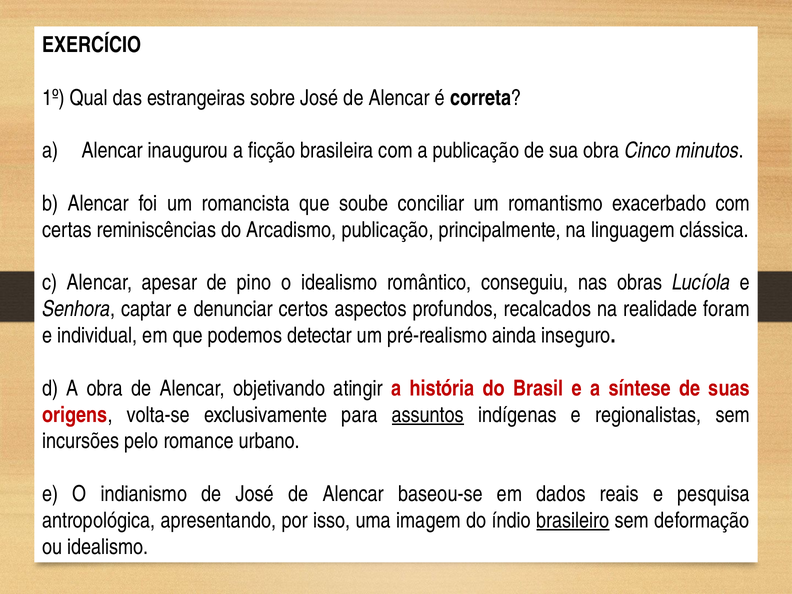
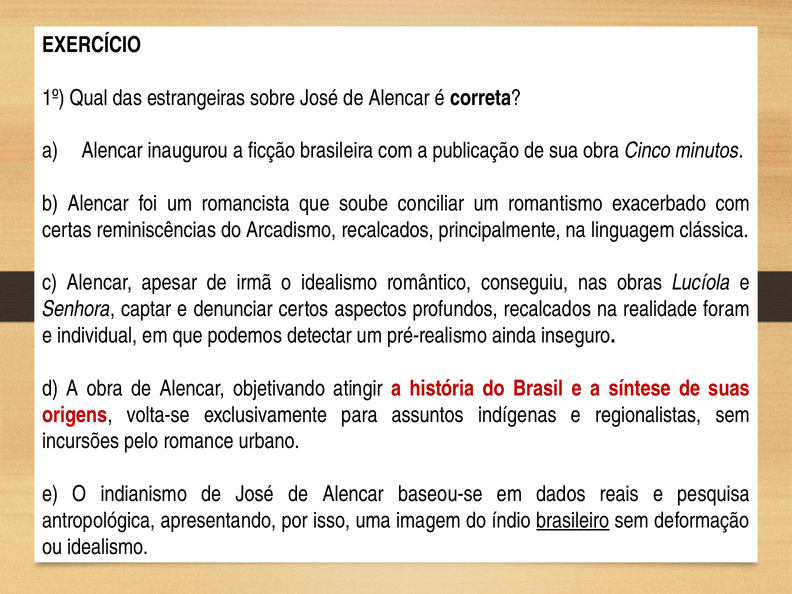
Arcadismo publicação: publicação -> recalcados
pino: pino -> irmã
assuntos underline: present -> none
